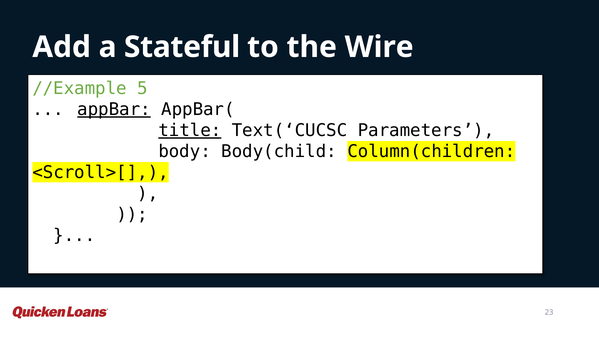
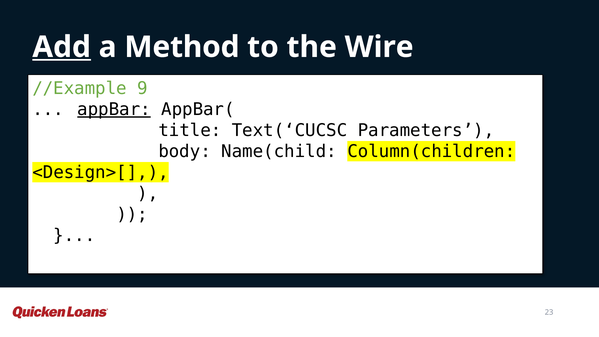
Add underline: none -> present
Stateful: Stateful -> Method
5: 5 -> 9
title underline: present -> none
Body(child: Body(child -> Name(child
<Scroll>[: <Scroll>[ -> <Design>[
